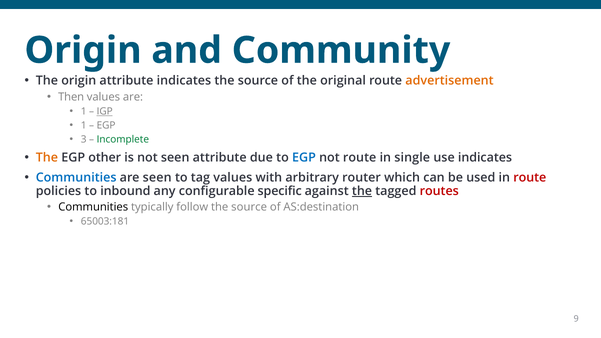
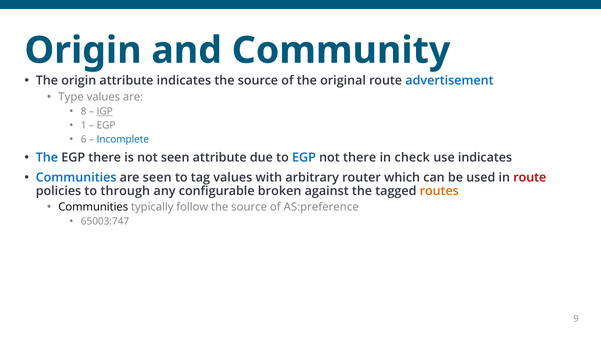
advertisement colour: orange -> blue
Then: Then -> Type
1 at (84, 111): 1 -> 8
3: 3 -> 6
Incomplete colour: green -> blue
The at (47, 158) colour: orange -> blue
EGP other: other -> there
not route: route -> there
single: single -> check
inbound: inbound -> through
specific: specific -> broken
the at (362, 191) underline: present -> none
routes colour: red -> orange
AS:destination: AS:destination -> AS:preference
65003:181: 65003:181 -> 65003:747
